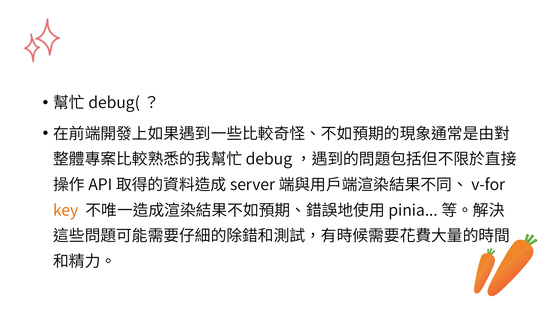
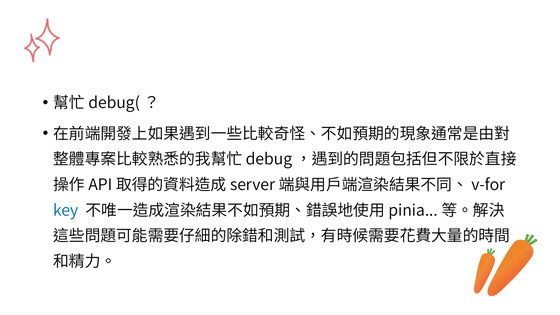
key colour: orange -> blue
